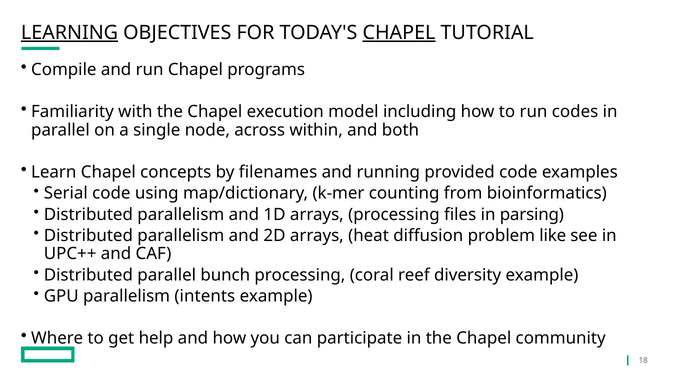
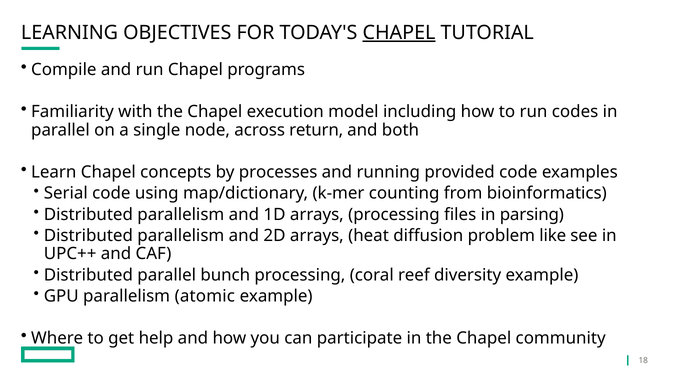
LEARNING underline: present -> none
within: within -> return
filenames: filenames -> processes
intents: intents -> atomic
